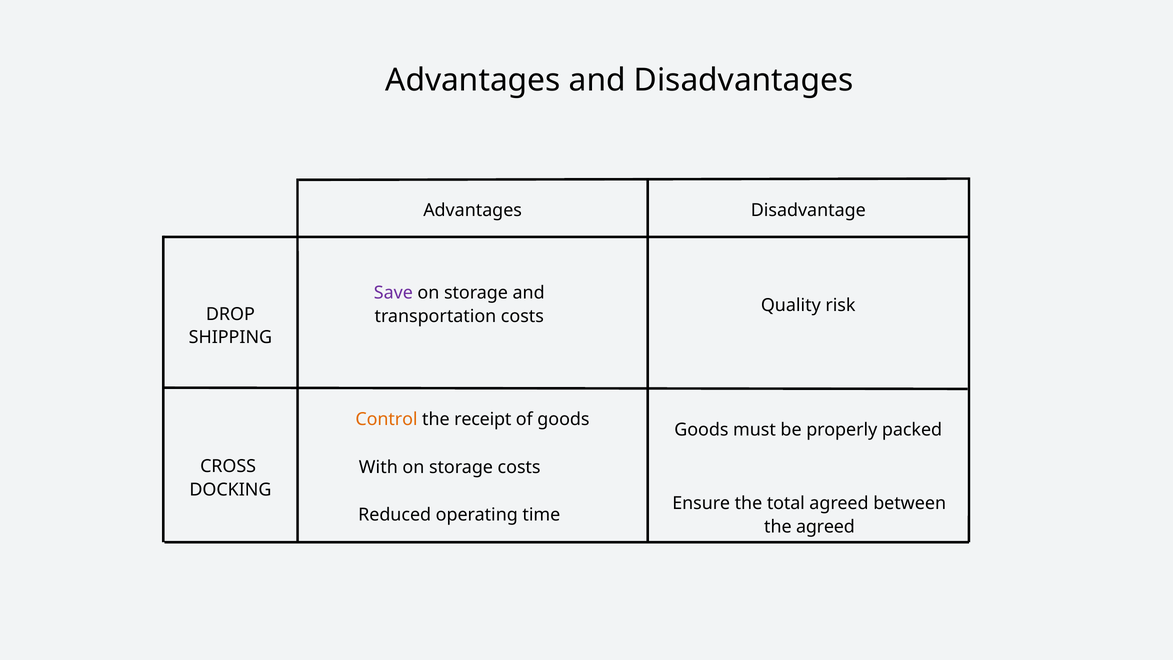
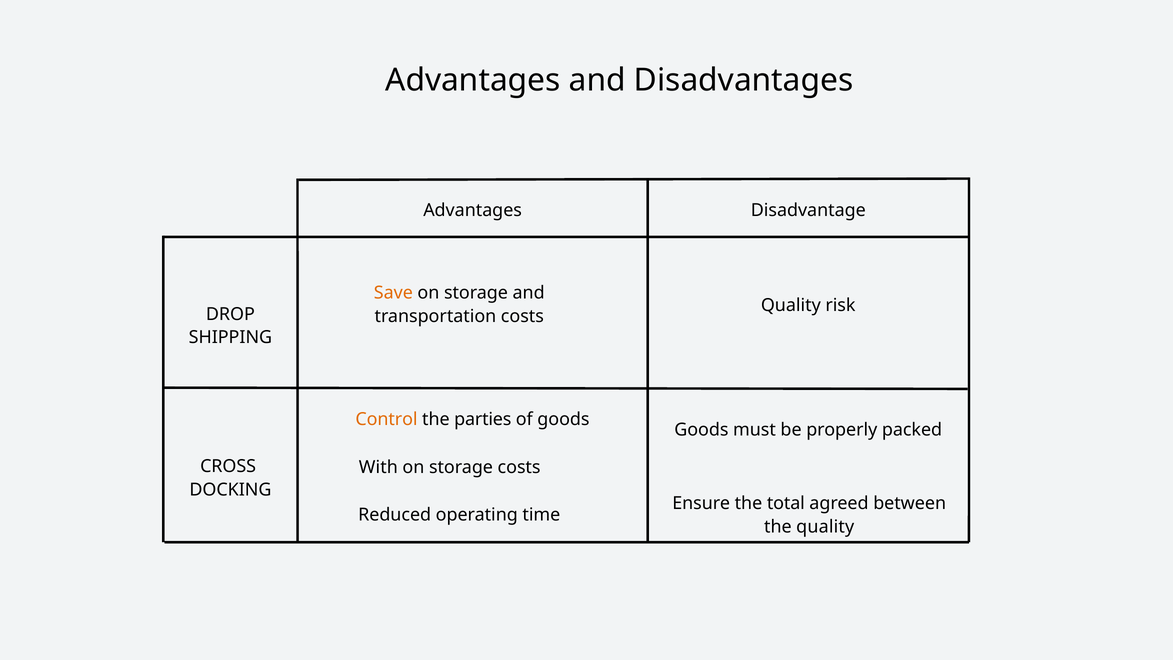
Save colour: purple -> orange
receipt: receipt -> parties
the agreed: agreed -> quality
